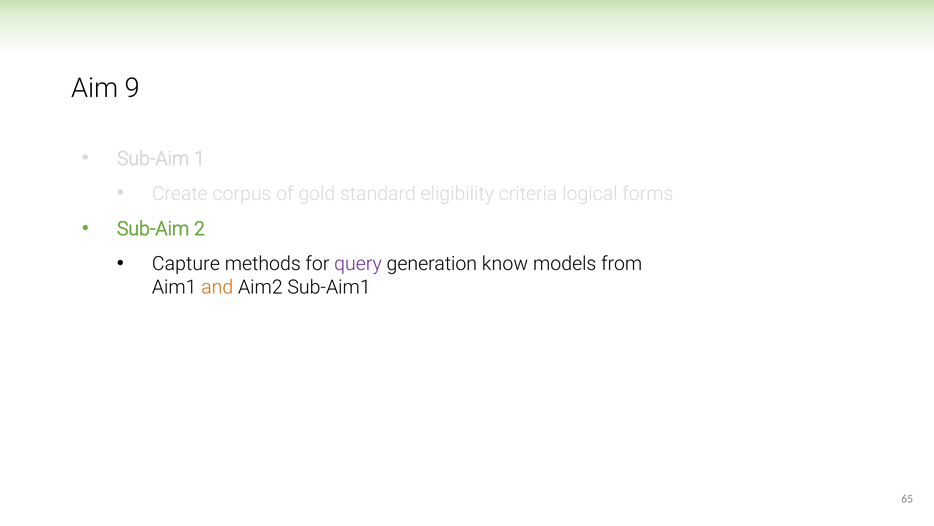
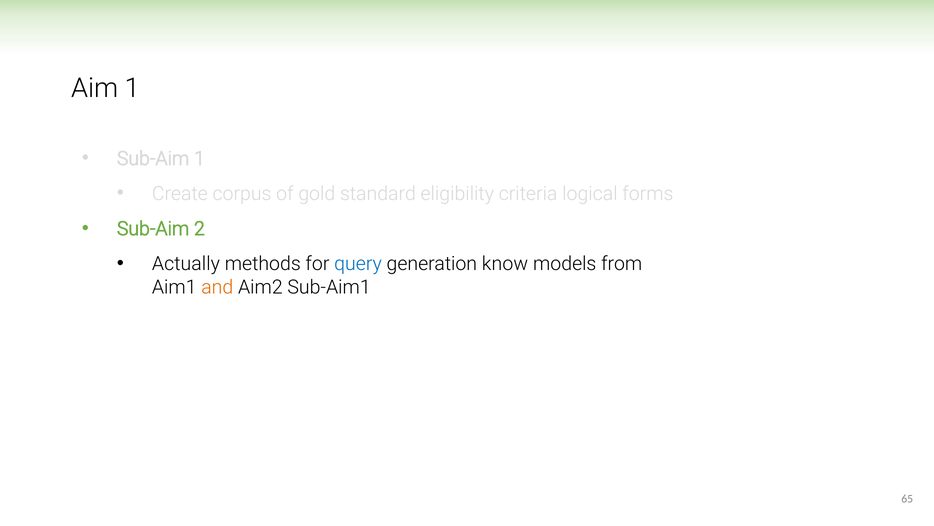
Aim 9: 9 -> 1
Capture: Capture -> Actually
query colour: purple -> blue
